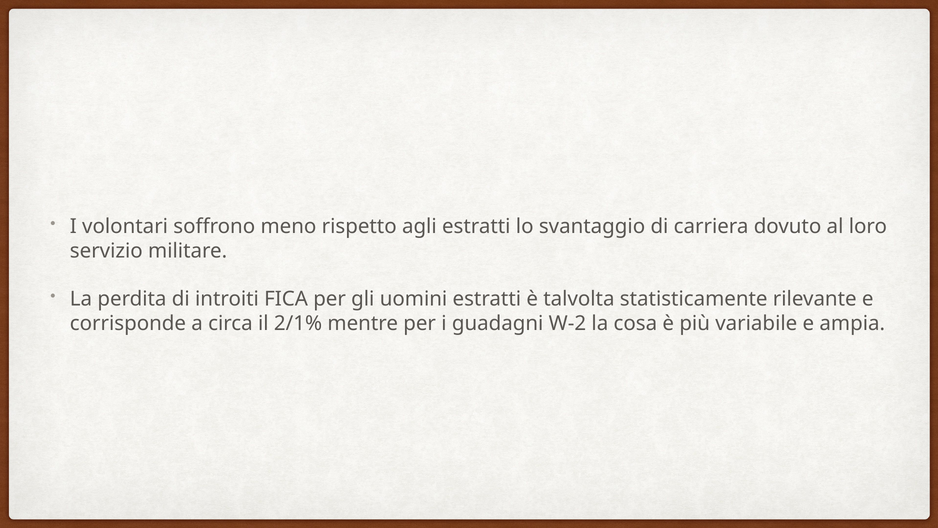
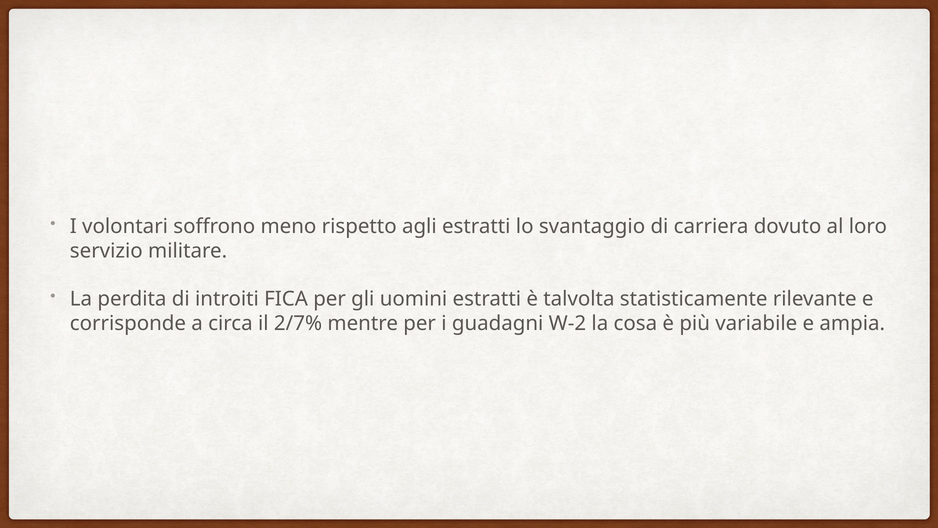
2/1%: 2/1% -> 2/7%
